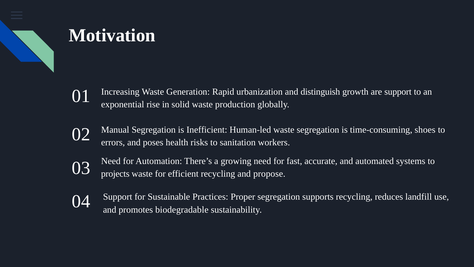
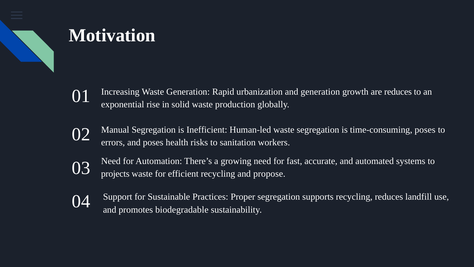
and distinguish: distinguish -> generation
are support: support -> reduces
time-consuming shoes: shoes -> poses
